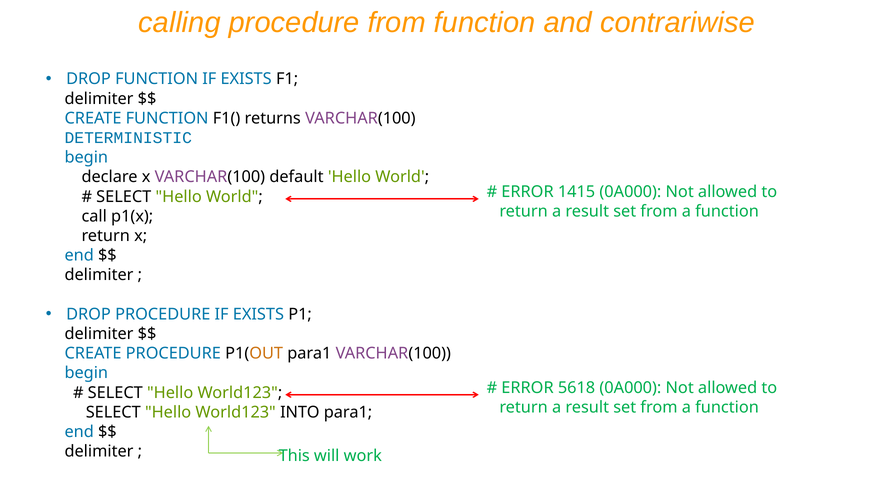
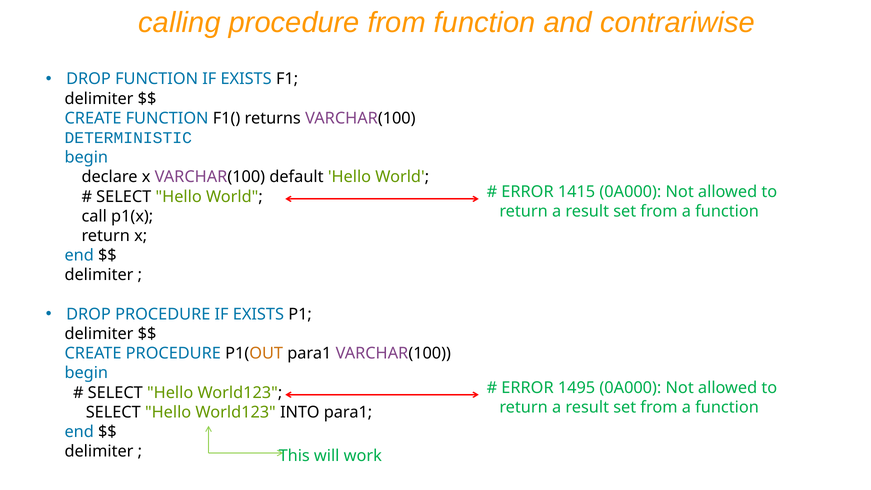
5618: 5618 -> 1495
